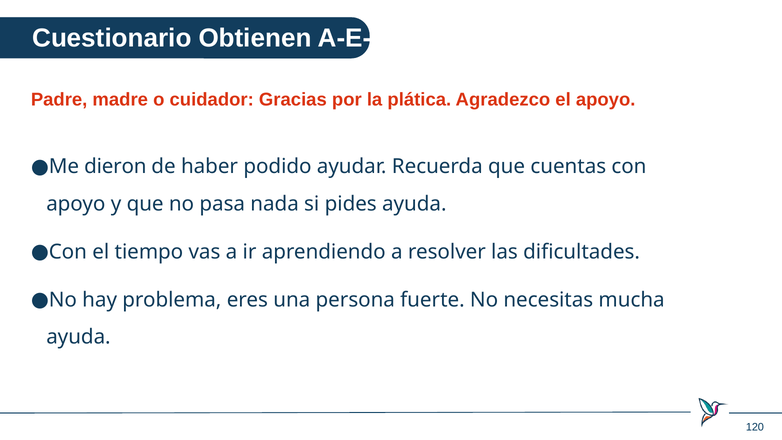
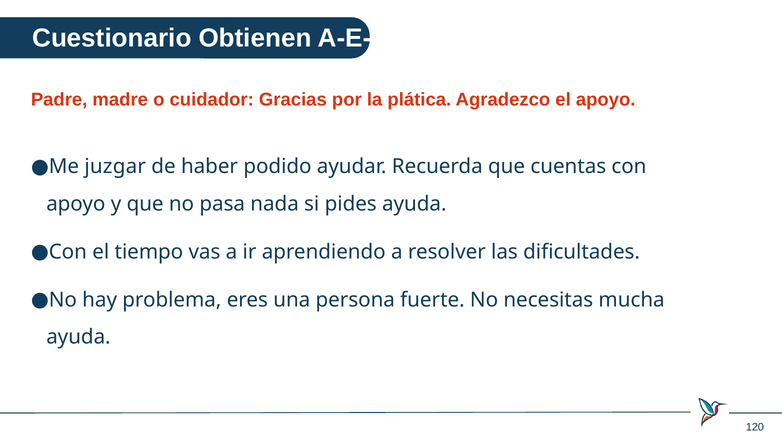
dieron: dieron -> juzgar
